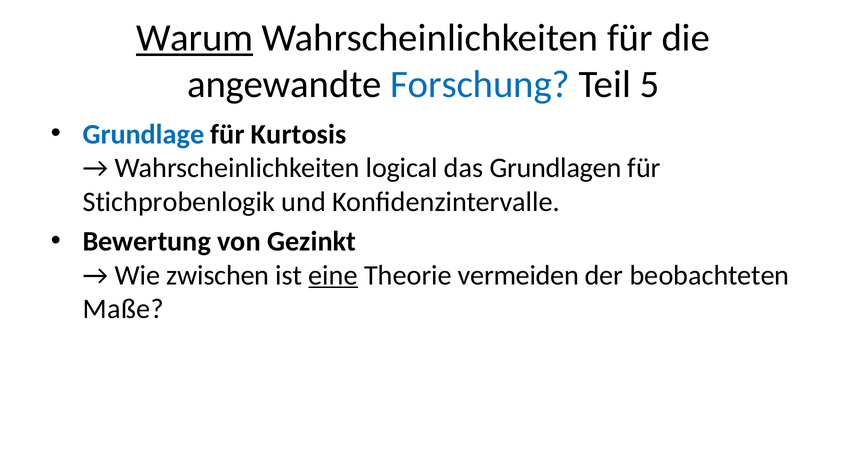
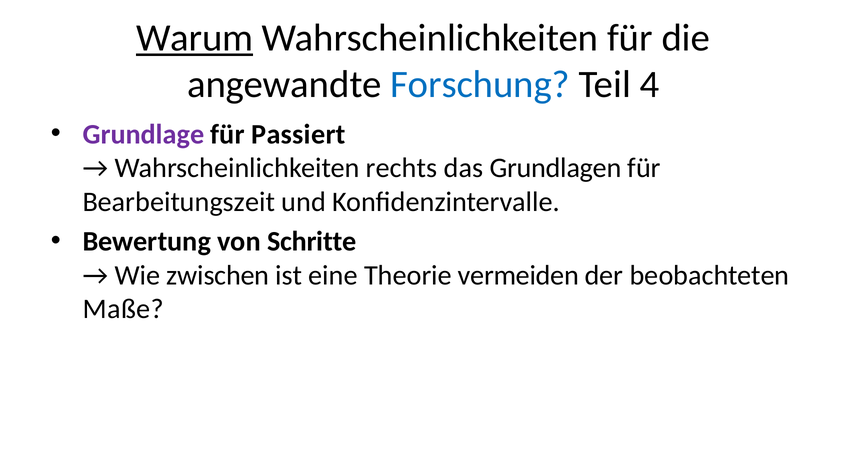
5: 5 -> 4
Grundlage colour: blue -> purple
Kurtosis: Kurtosis -> Passiert
logical: logical -> rechts
Stichprobenlogik: Stichprobenlogik -> Bearbeitungszeit
Gezinkt: Gezinkt -> Schritte
eine underline: present -> none
